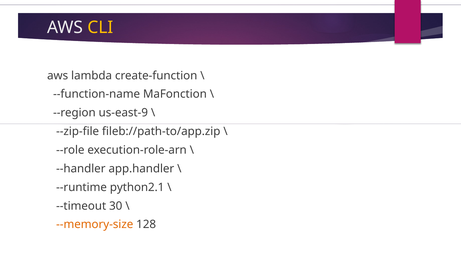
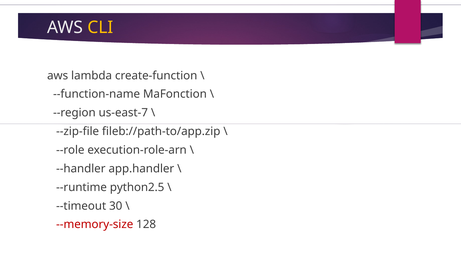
us-east-9: us-east-9 -> us-east-7
python2.1: python2.1 -> python2.5
--memory-size colour: orange -> red
